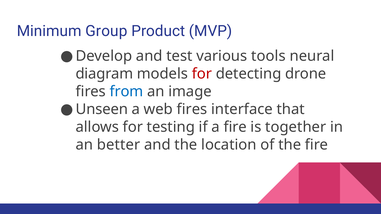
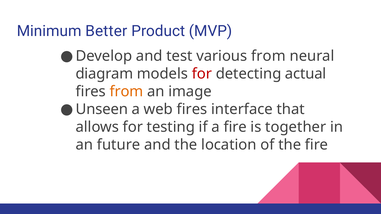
Group: Group -> Better
various tools: tools -> from
drone: drone -> actual
from at (126, 92) colour: blue -> orange
better: better -> future
